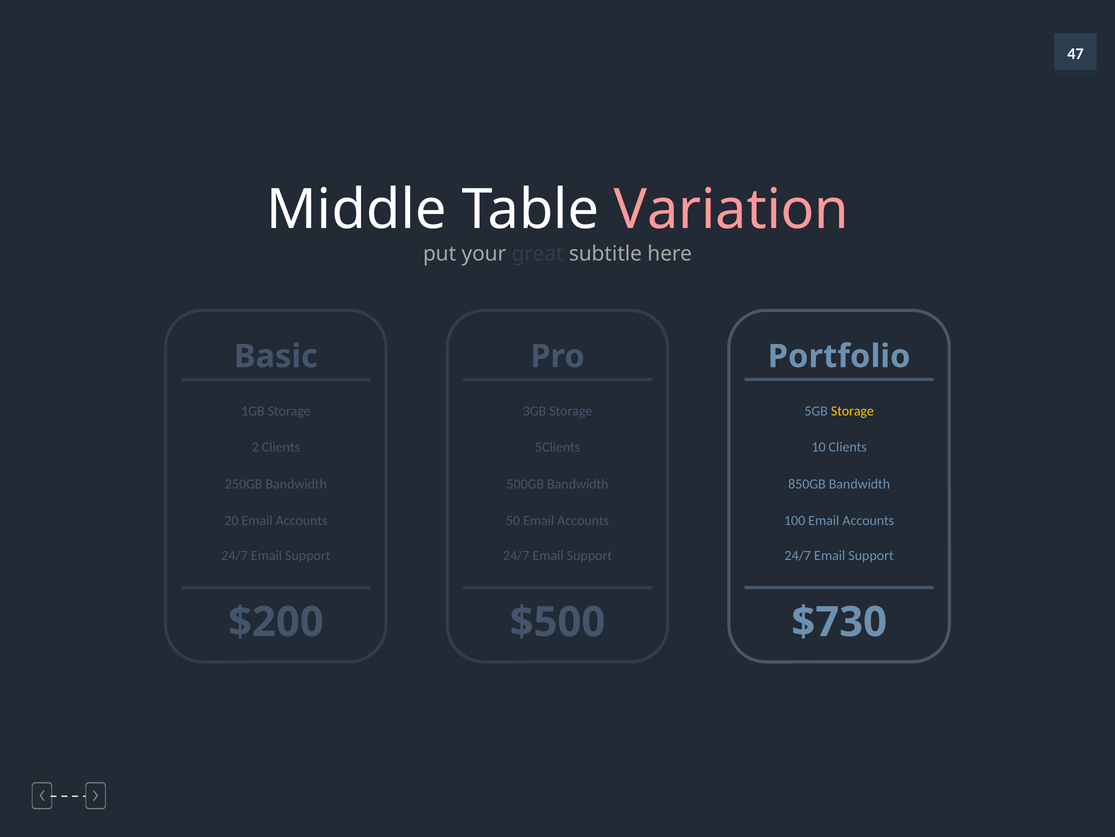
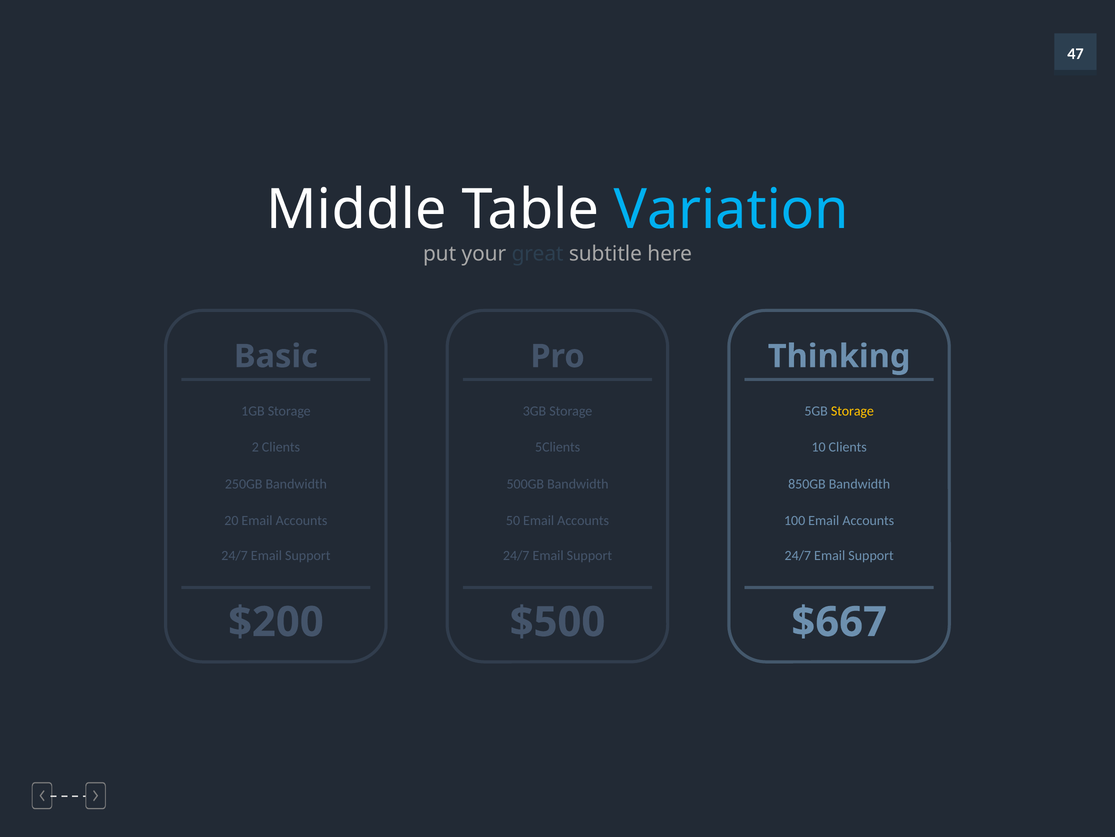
Variation colour: pink -> light blue
Portfolio: Portfolio -> Thinking
$730: $730 -> $667
